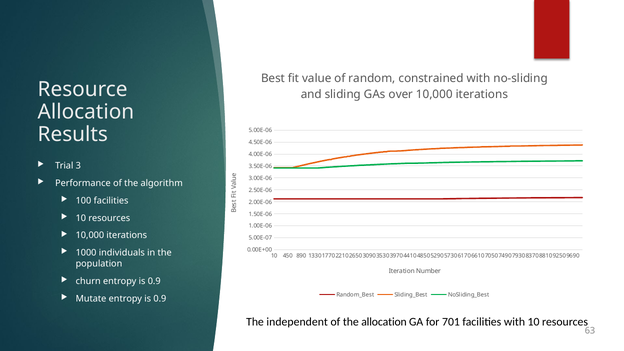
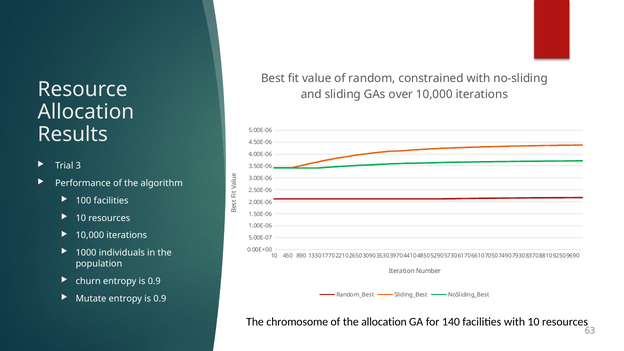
independent: independent -> chromosome
701: 701 -> 140
